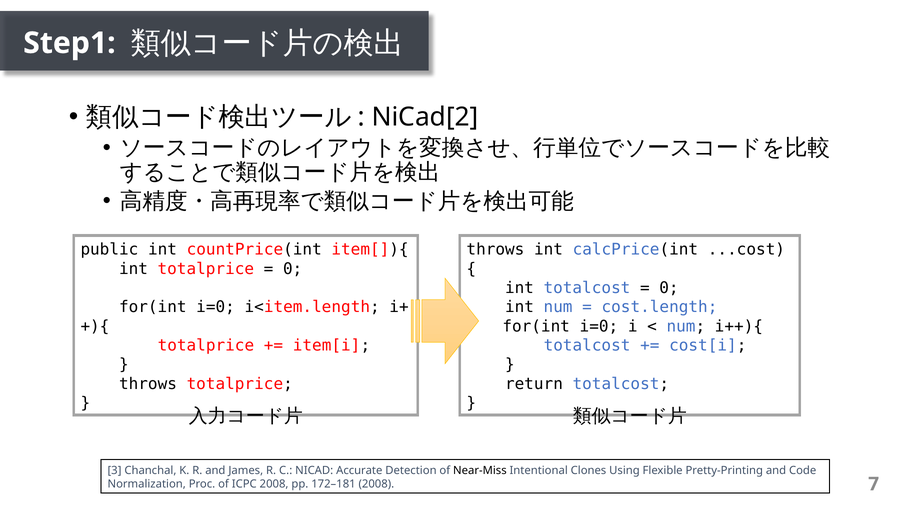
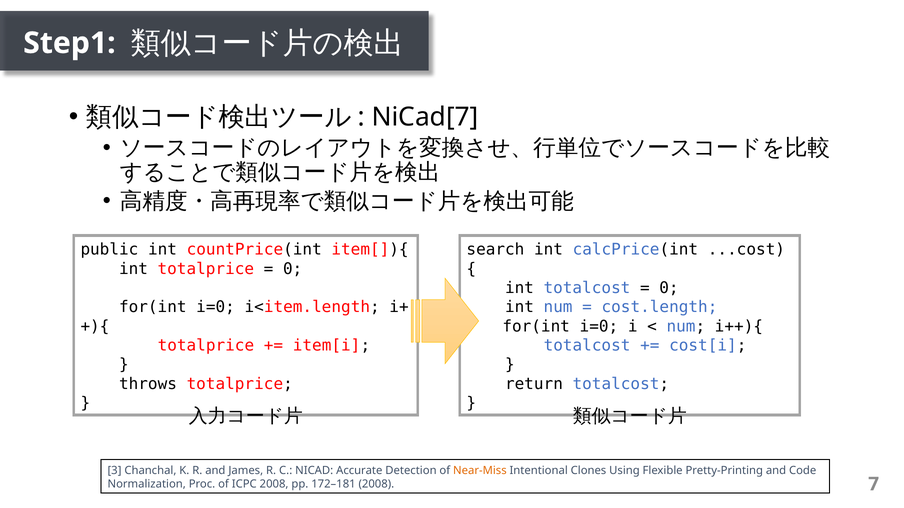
NiCad[2: NiCad[2 -> NiCad[7
throws at (495, 250): throws -> search
Near-Miss colour: black -> orange
